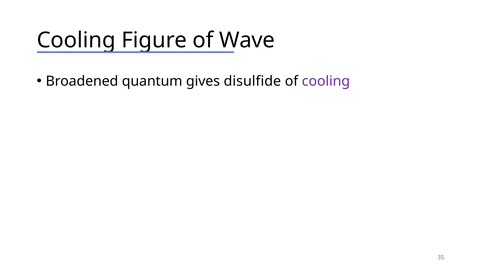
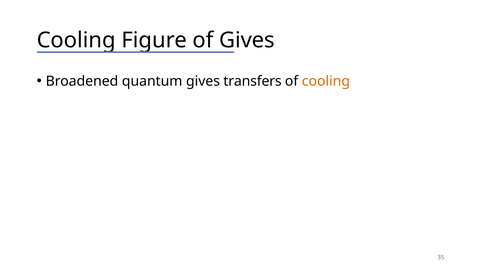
Wave at (247, 40): Wave -> Gives
disulfide: disulfide -> transfers
cooling at (326, 81) colour: purple -> orange
